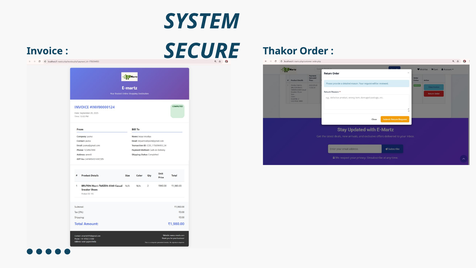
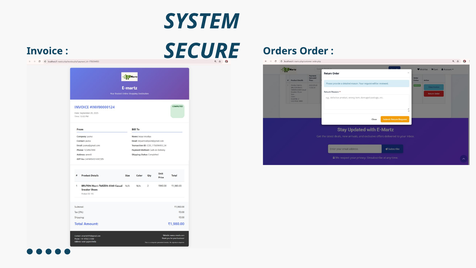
Thakor: Thakor -> Orders
